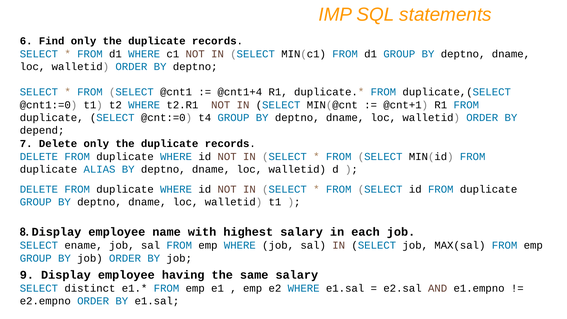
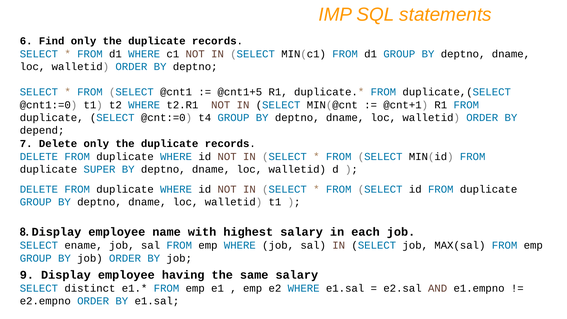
@cnt1+4: @cnt1+4 -> @cnt1+5
ALIAS: ALIAS -> SUPER
